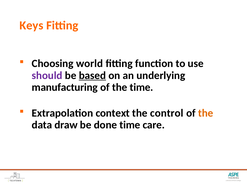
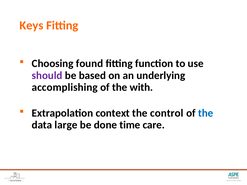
world: world -> found
based underline: present -> none
manufacturing: manufacturing -> accomplishing
the time: time -> with
the at (206, 113) colour: orange -> blue
draw: draw -> large
